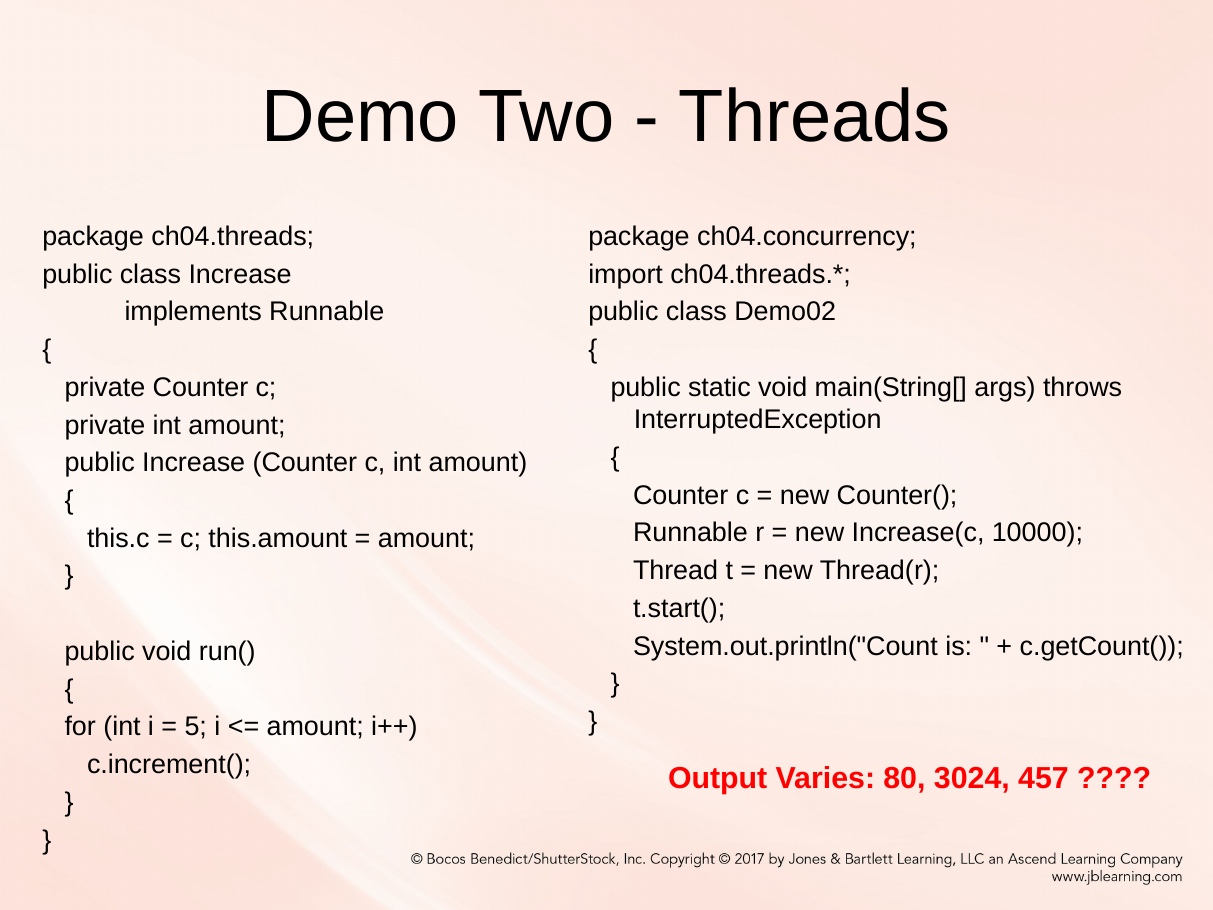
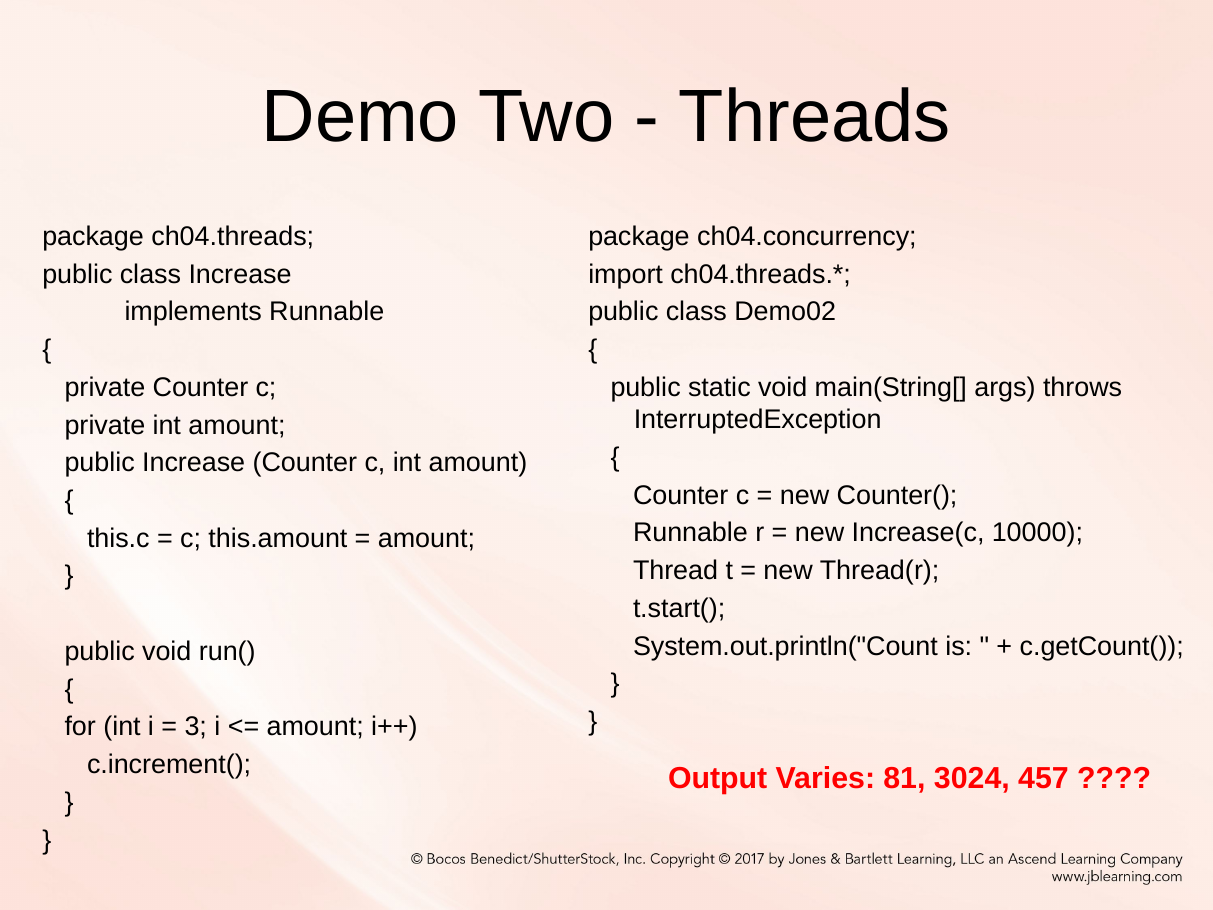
5: 5 -> 3
80: 80 -> 81
